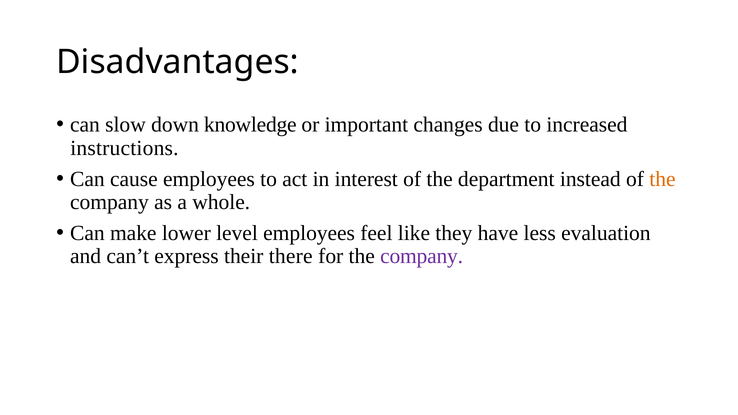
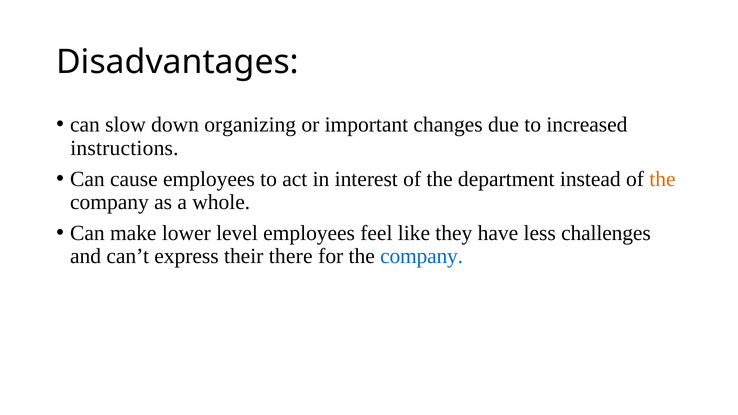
knowledge: knowledge -> organizing
evaluation: evaluation -> challenges
company at (422, 256) colour: purple -> blue
